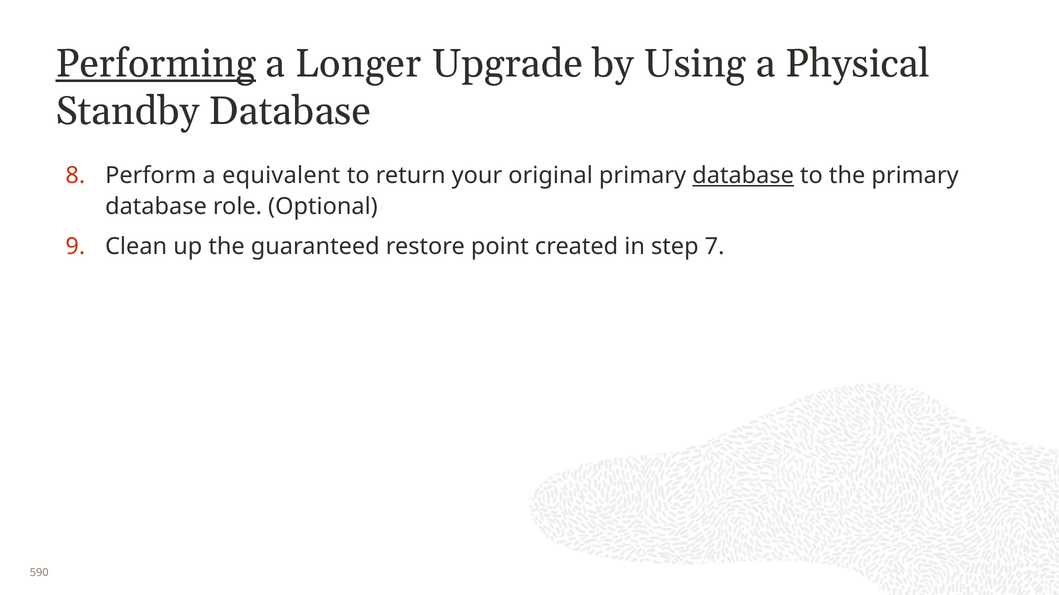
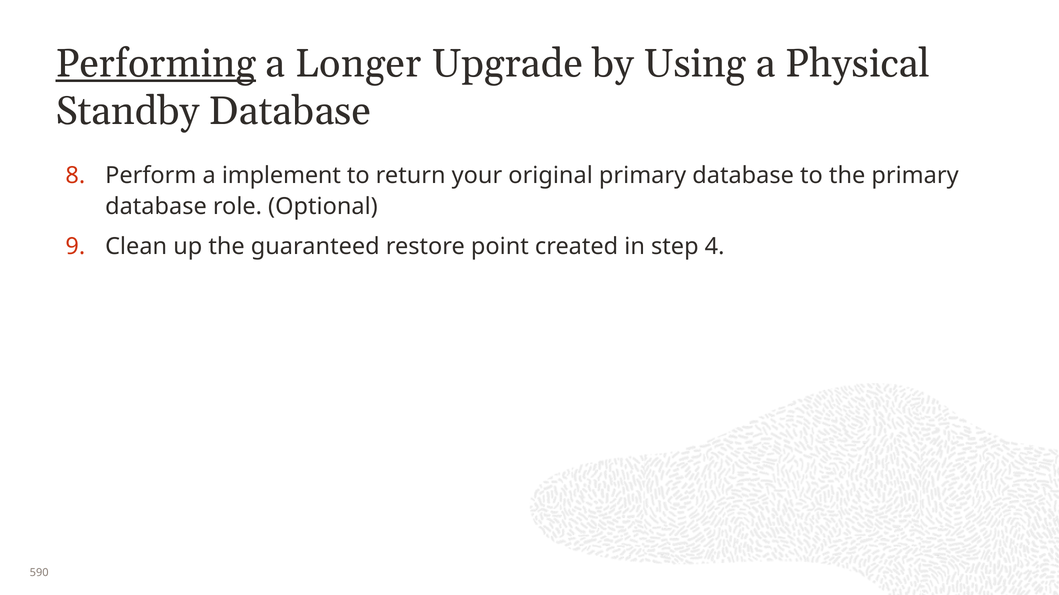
equivalent: equivalent -> implement
database at (743, 176) underline: present -> none
7: 7 -> 4
